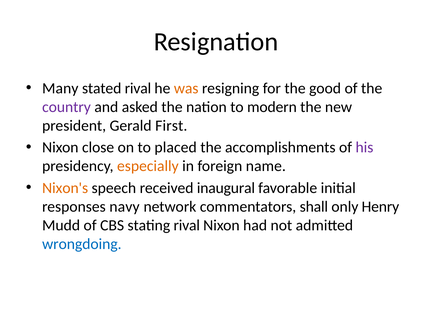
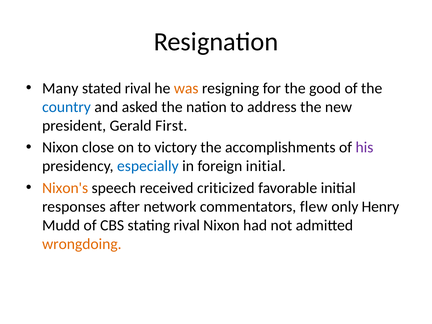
country colour: purple -> blue
modern: modern -> address
placed: placed -> victory
especially colour: orange -> blue
foreign name: name -> initial
inaugural: inaugural -> criticized
navy: navy -> after
shall: shall -> flew
wrongdoing colour: blue -> orange
